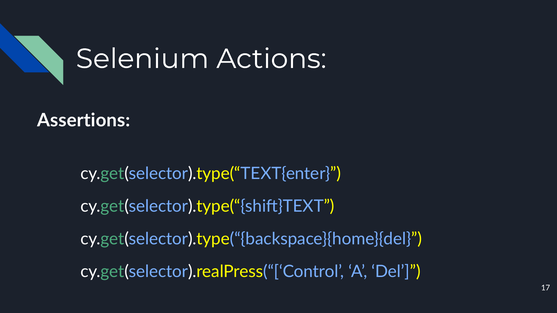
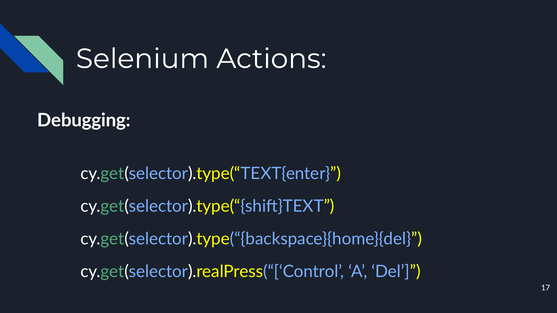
Assertions: Assertions -> Debugging
